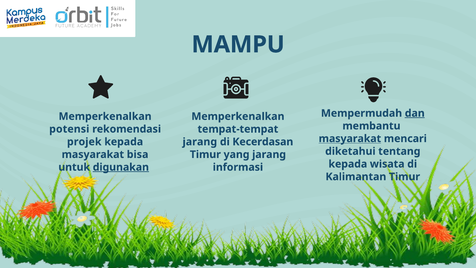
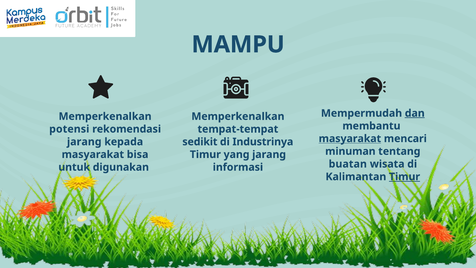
projek at (84, 142): projek -> jarang
jarang at (200, 142): jarang -> sedikit
Kecerdasan: Kecerdasan -> Industrinya
diketahui: diketahui -> minuman
kepada at (348, 164): kepada -> buatan
digunakan underline: present -> none
Timur at (405, 177) underline: none -> present
